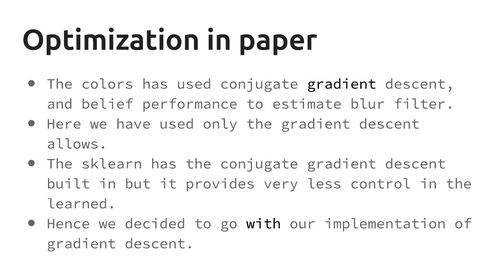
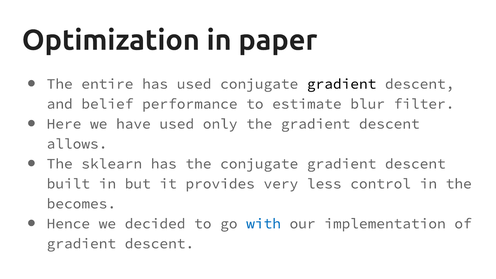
colors: colors -> entire
learned: learned -> becomes
with colour: black -> blue
